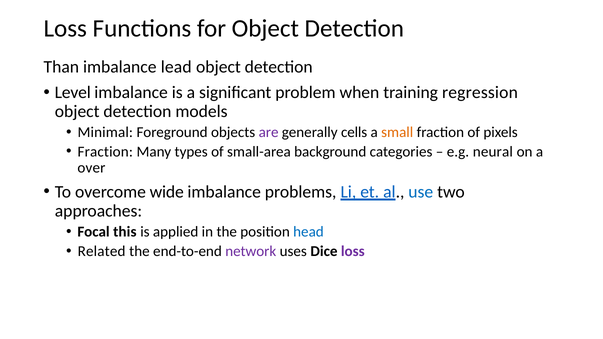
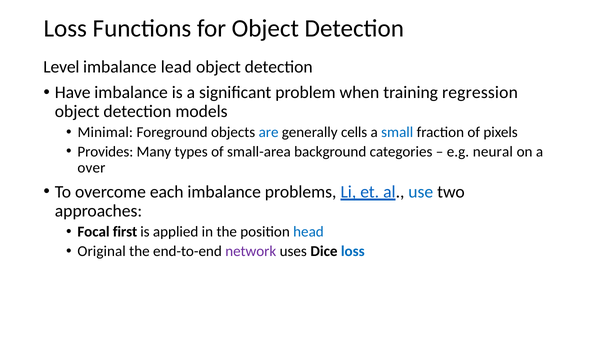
Than: Than -> Level
Level: Level -> Have
are colour: purple -> blue
small colour: orange -> blue
Fraction at (105, 152): Fraction -> Provides
wide: wide -> each
this: this -> first
Related: Related -> Original
loss at (353, 251) colour: purple -> blue
